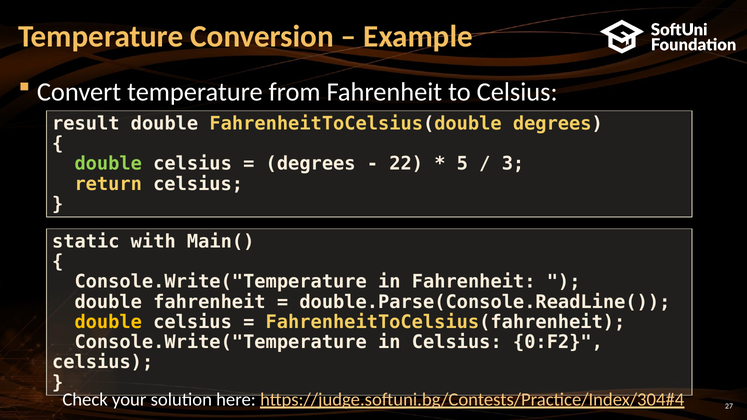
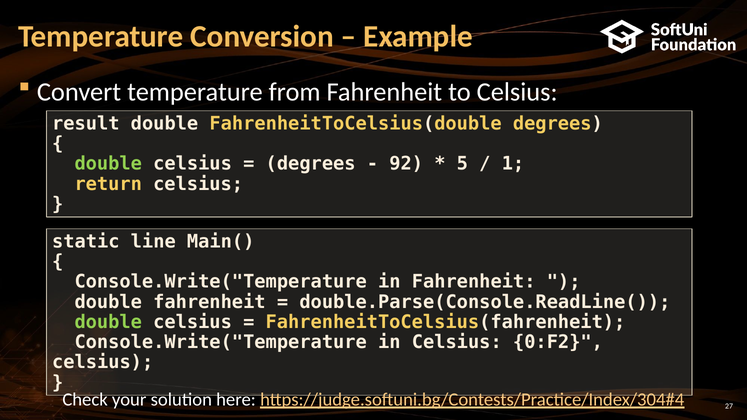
22: 22 -> 92
3: 3 -> 1
with: with -> line
double at (108, 322) colour: yellow -> light green
